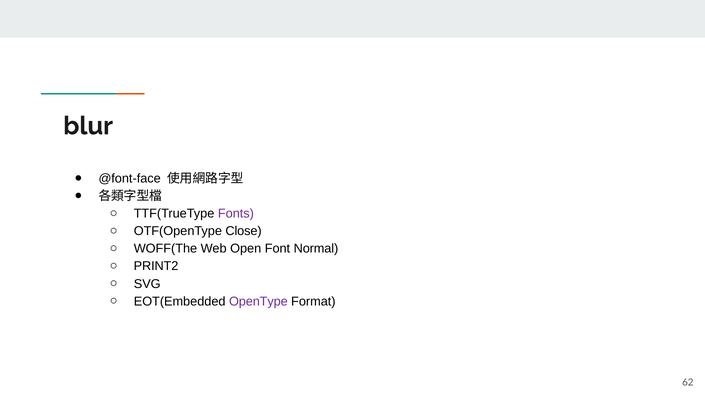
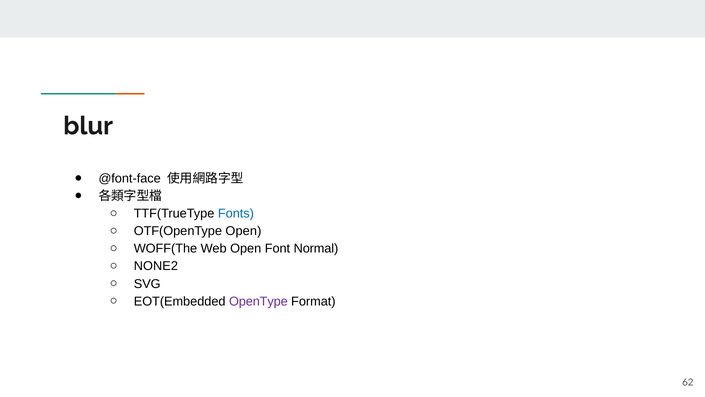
Fonts colour: purple -> blue
OTF(OpenType Close: Close -> Open
PRINT2: PRINT2 -> NONE2
